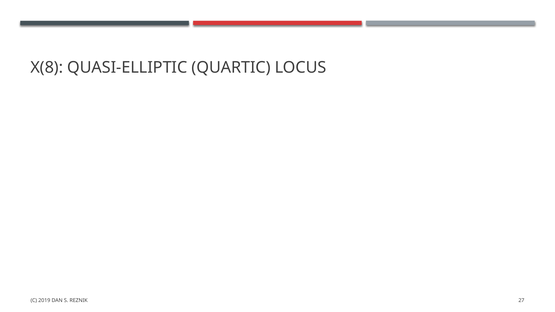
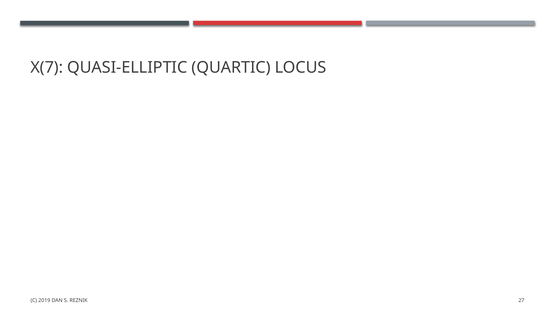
X(8: X(8 -> X(7
